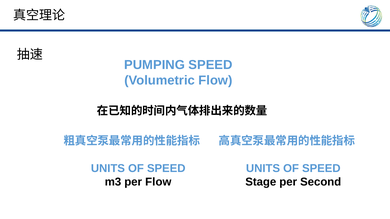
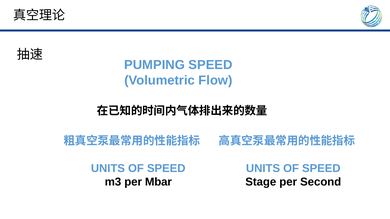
per Flow: Flow -> Mbar
